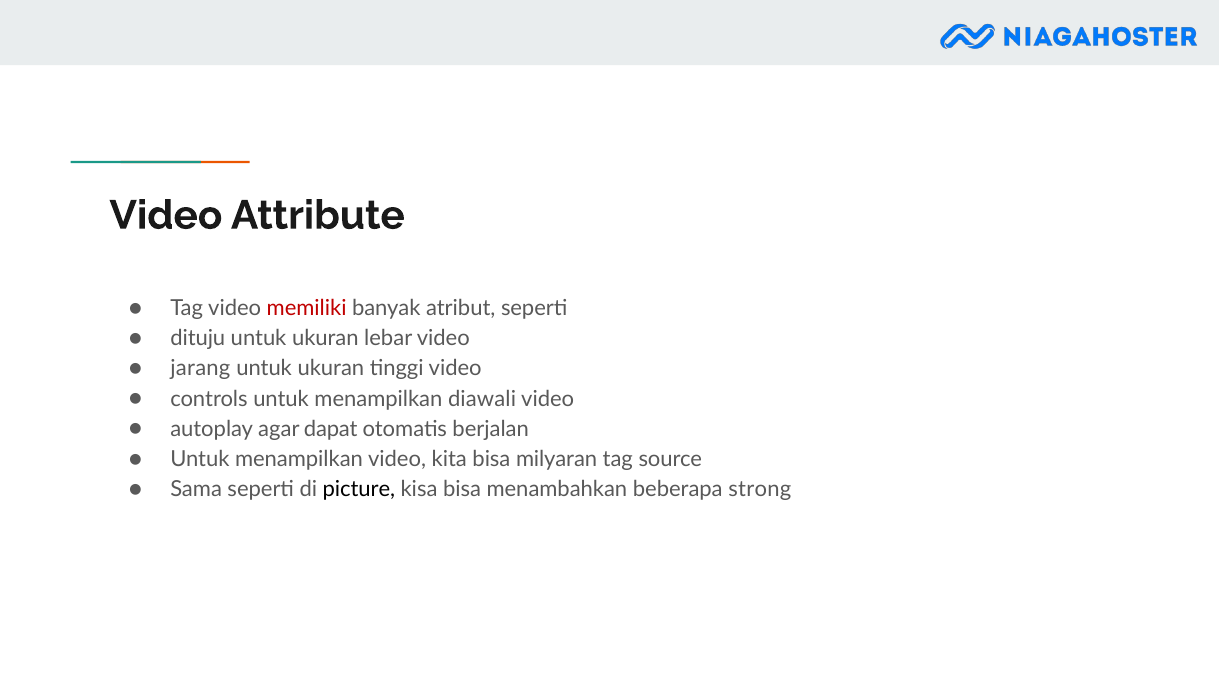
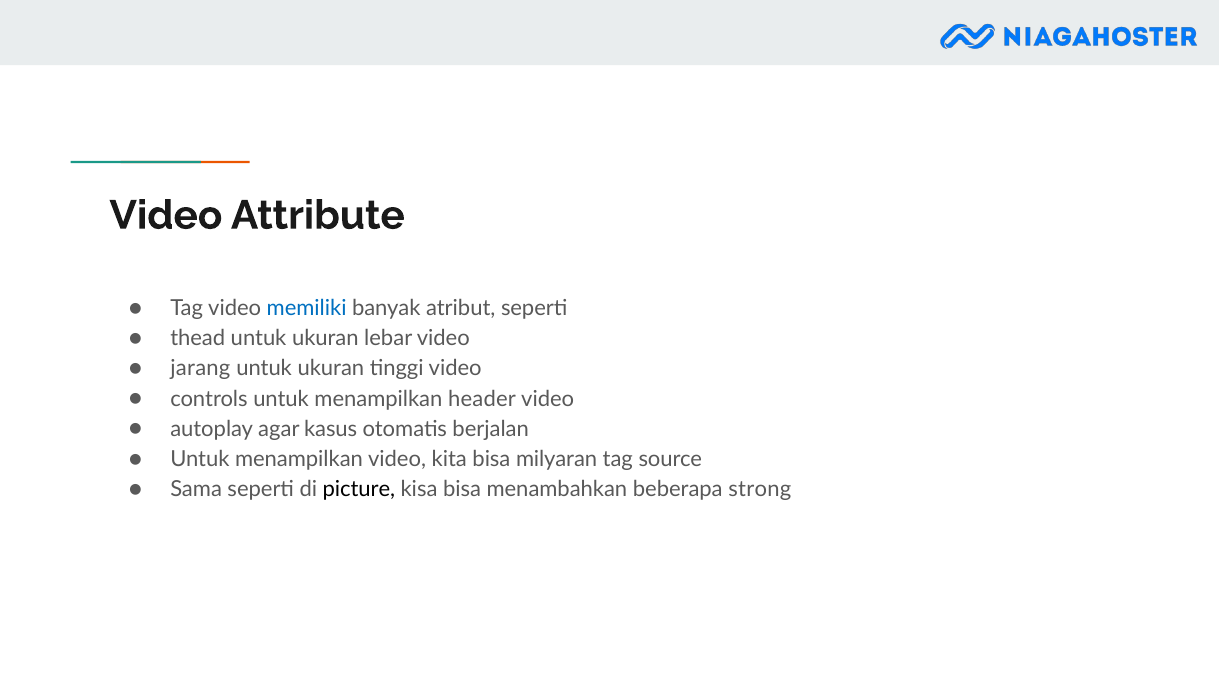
memiliki colour: red -> blue
dituju: dituju -> thead
diawali: diawali -> header
dapat: dapat -> kasus
